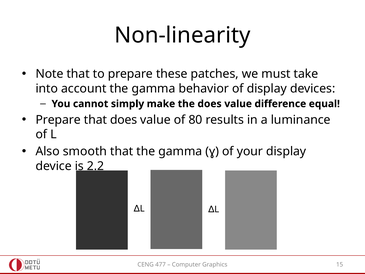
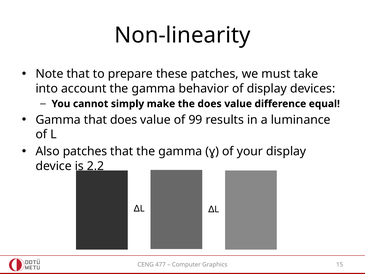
Prepare at (58, 120): Prepare -> Gamma
80: 80 -> 99
Also smooth: smooth -> patches
